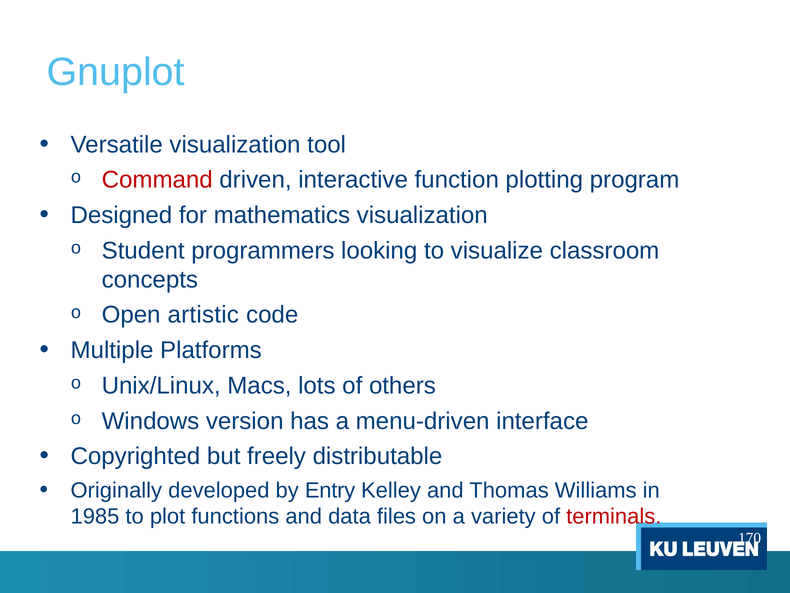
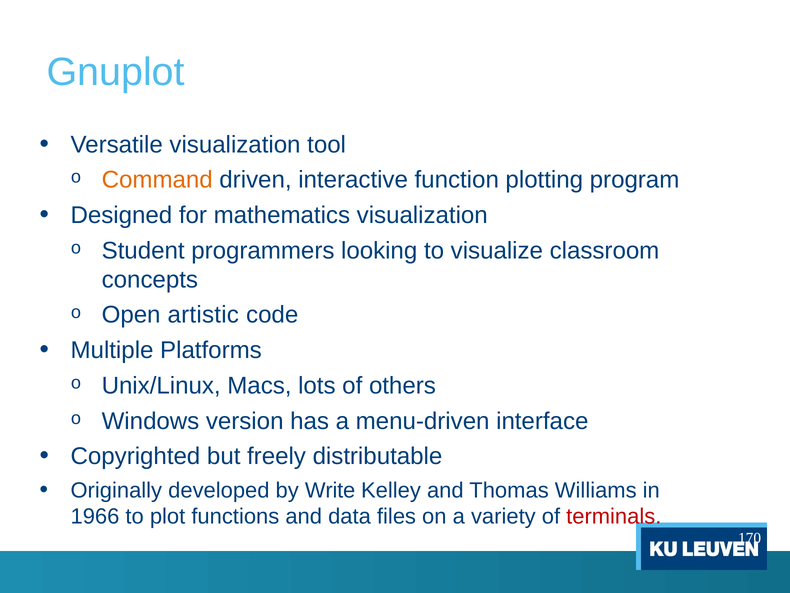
Command colour: red -> orange
Entry: Entry -> Write
1985: 1985 -> 1966
